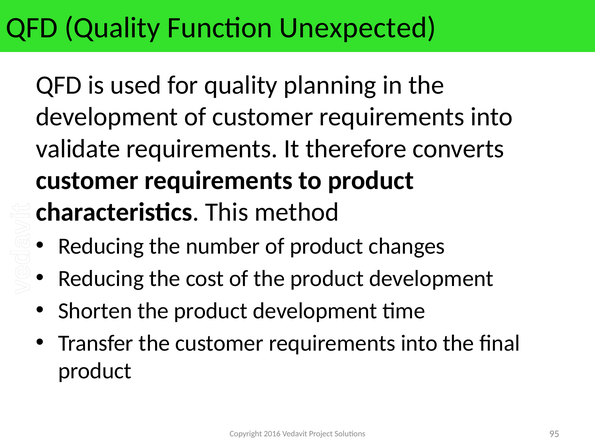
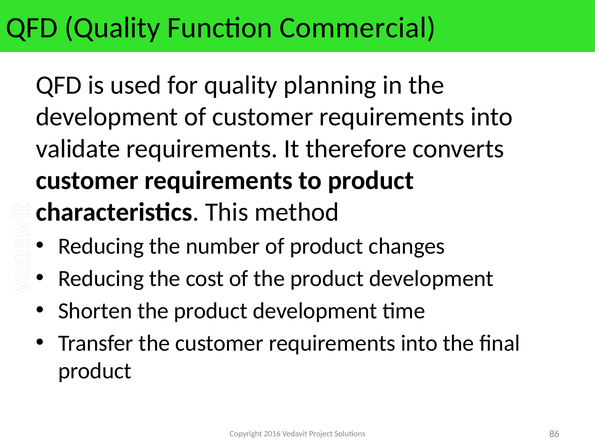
Unexpected: Unexpected -> Commercial
95: 95 -> 86
